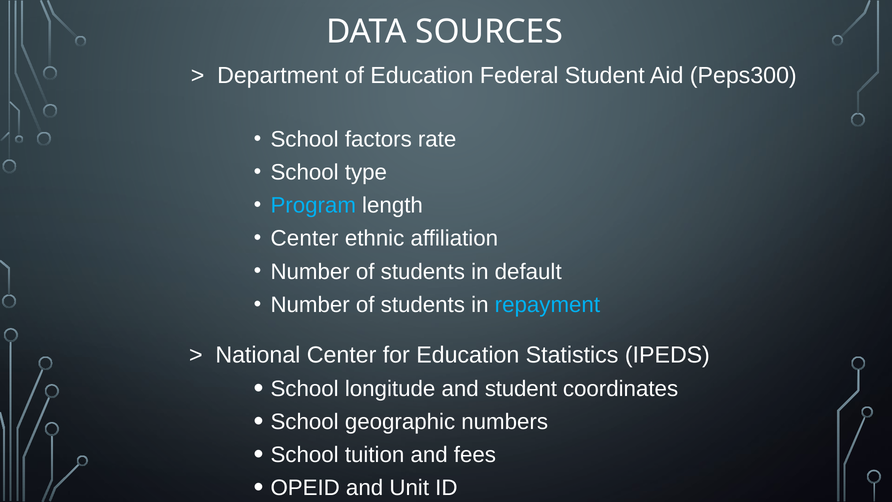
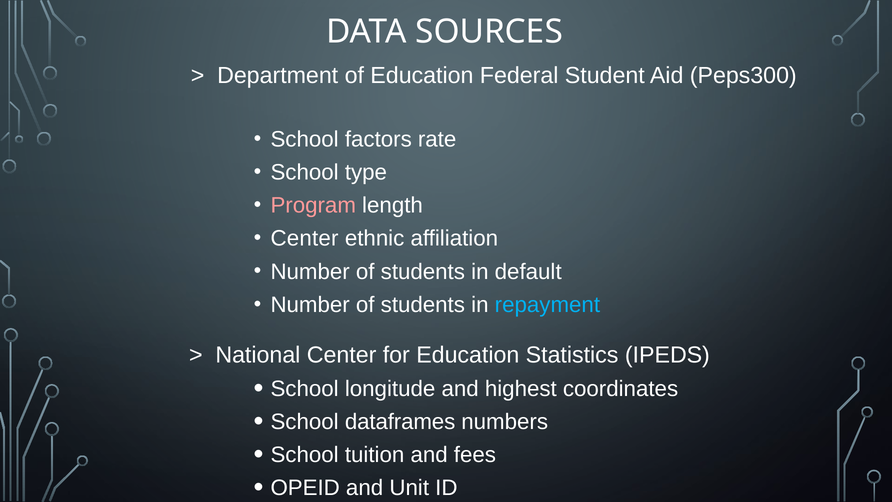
Program colour: light blue -> pink
and student: student -> highest
geographic: geographic -> dataframes
